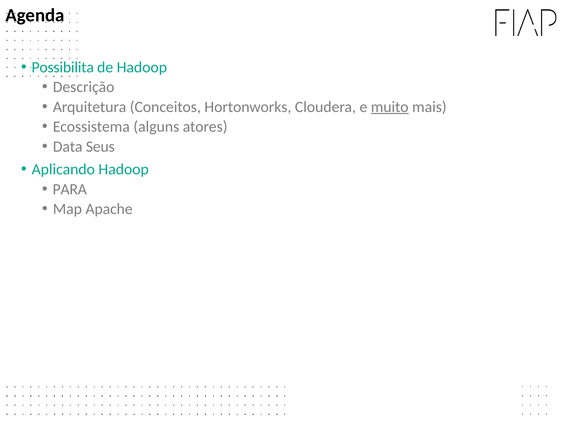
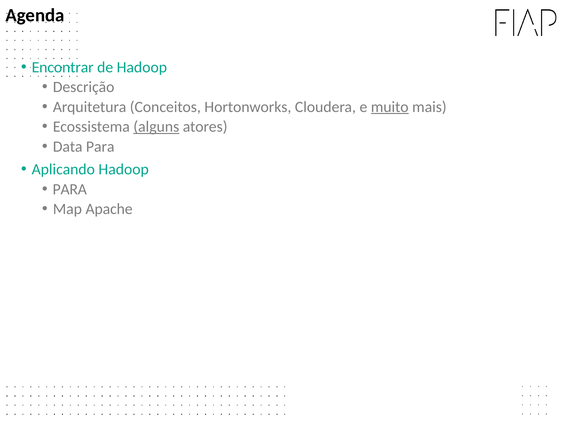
Possibilita: Possibilita -> Encontrar
alguns underline: none -> present
Data Seus: Seus -> Para
